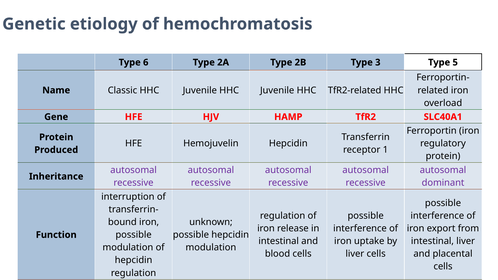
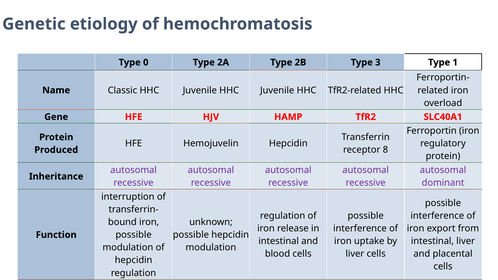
6: 6 -> 0
5: 5 -> 1
1: 1 -> 8
